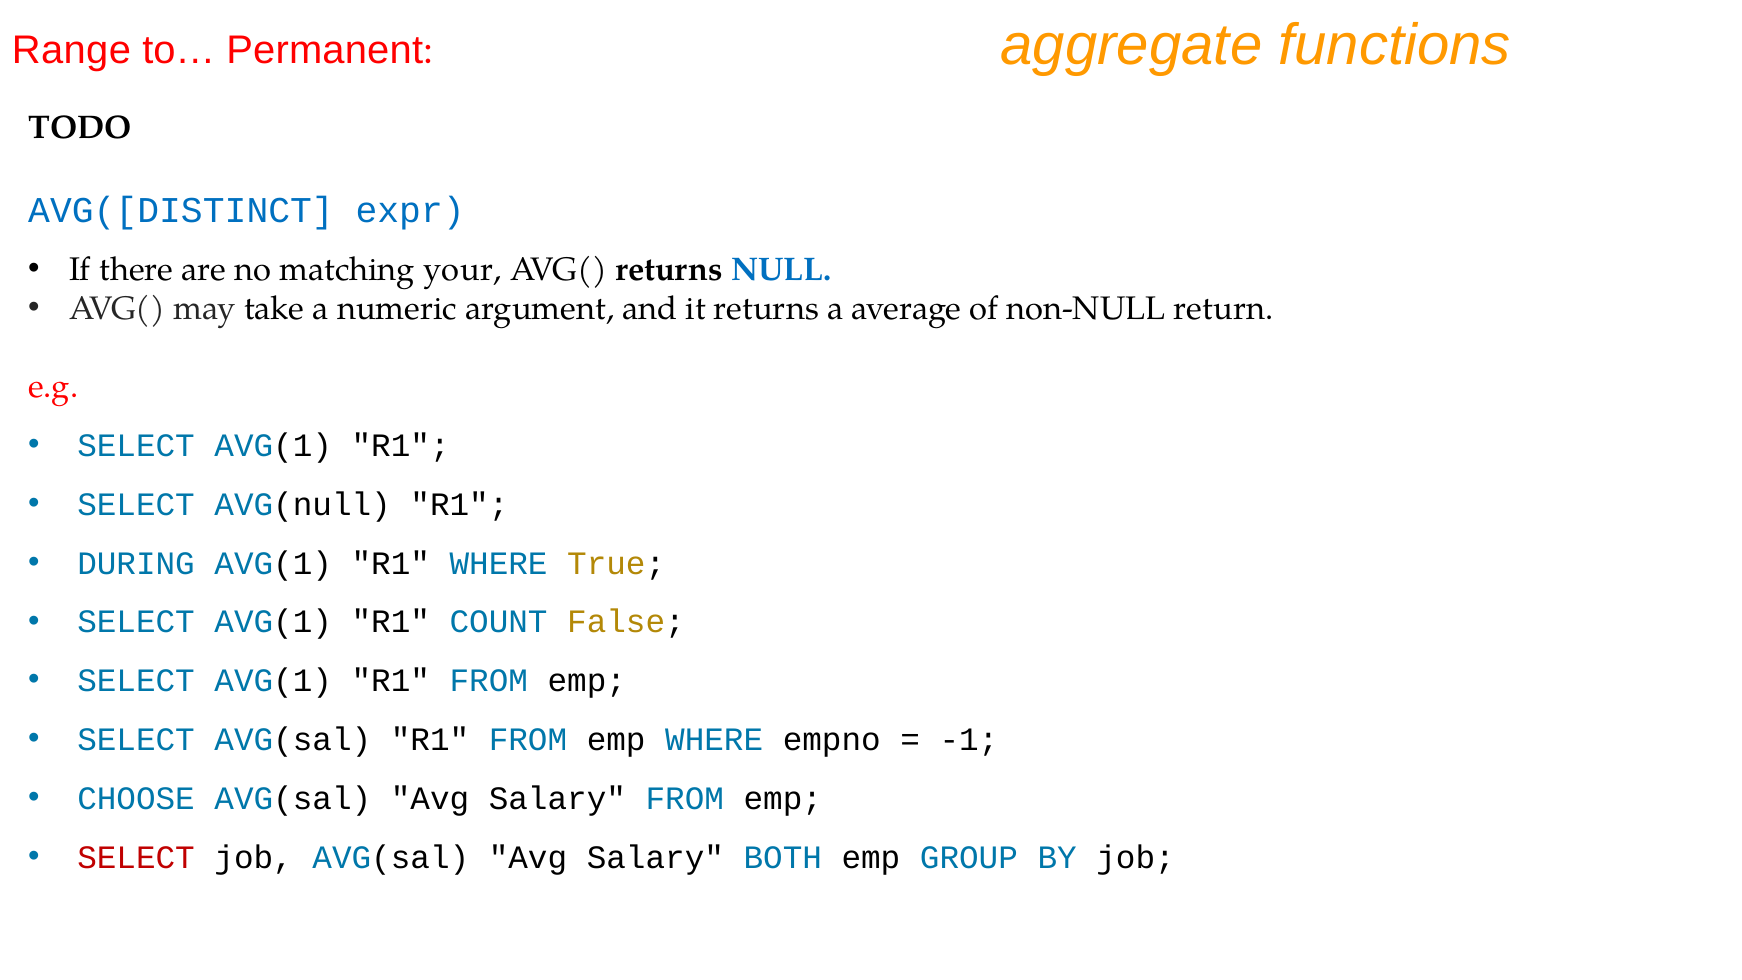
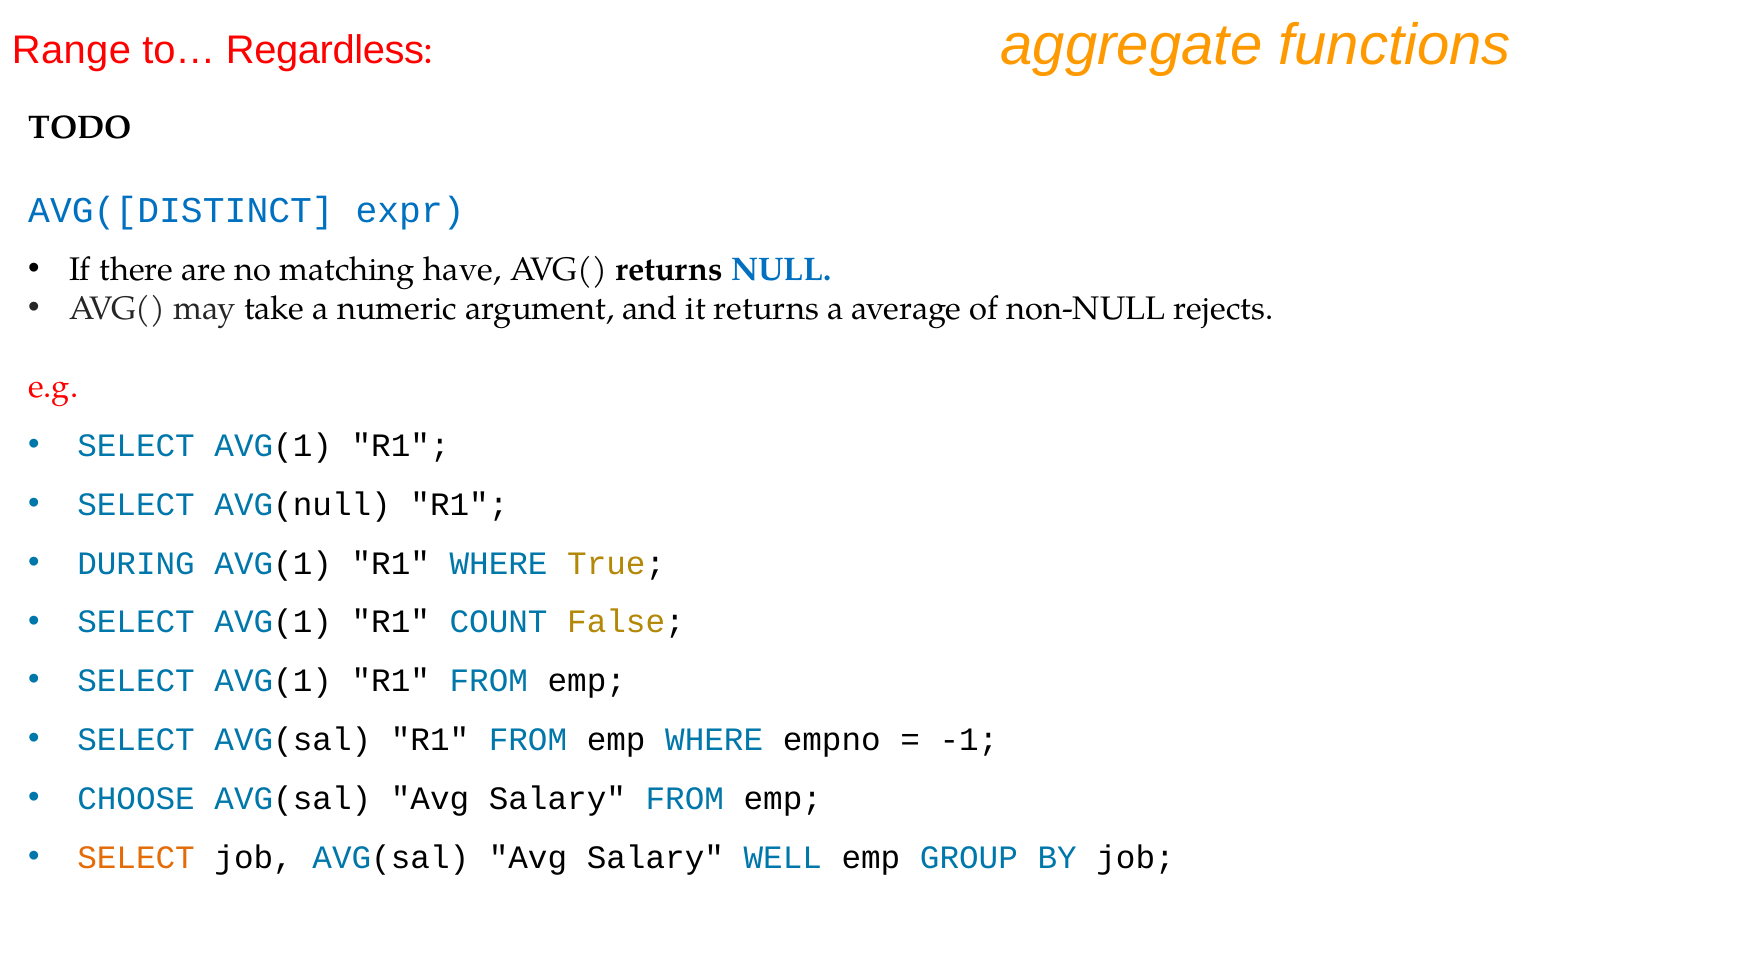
Permanent: Permanent -> Regardless
your: your -> have
return: return -> rejects
SELECT at (136, 857) colour: red -> orange
BOTH: BOTH -> WELL
